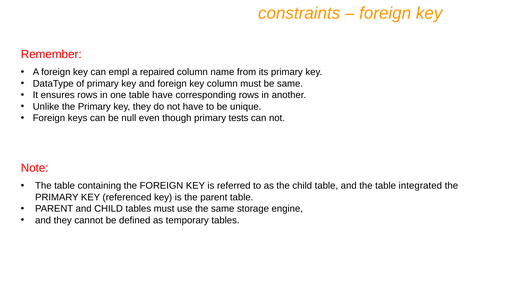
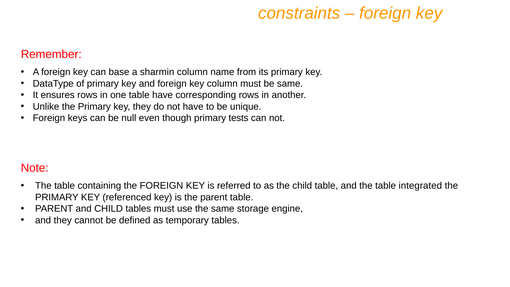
empl: empl -> base
repaired: repaired -> sharmin
